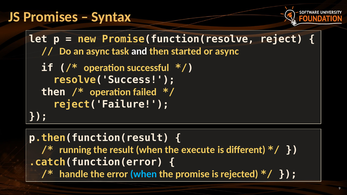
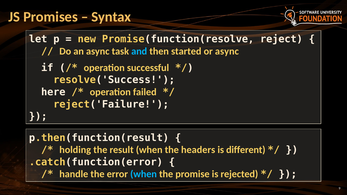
and colour: white -> light blue
then at (53, 92): then -> here
running: running -> holding
execute: execute -> headers
